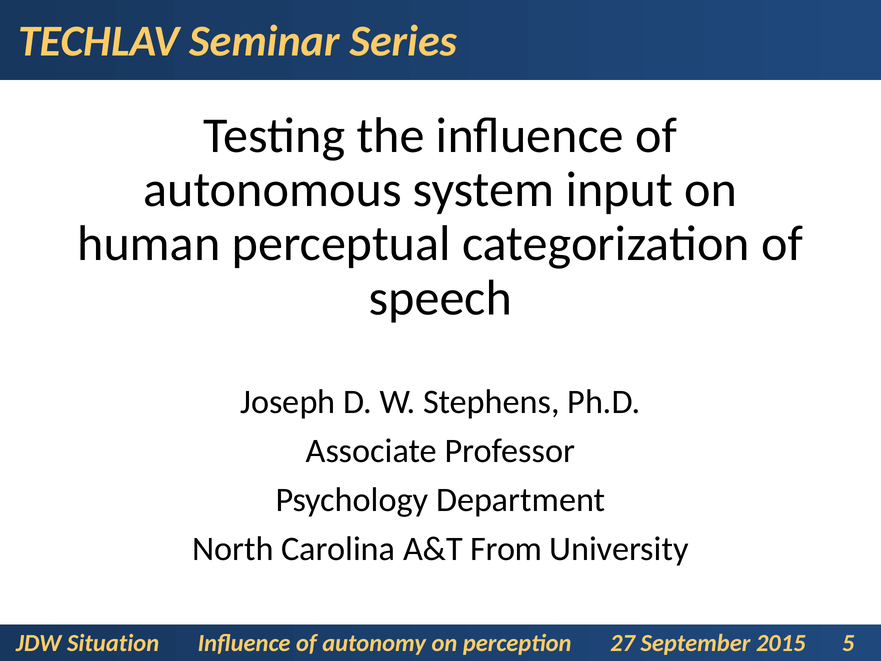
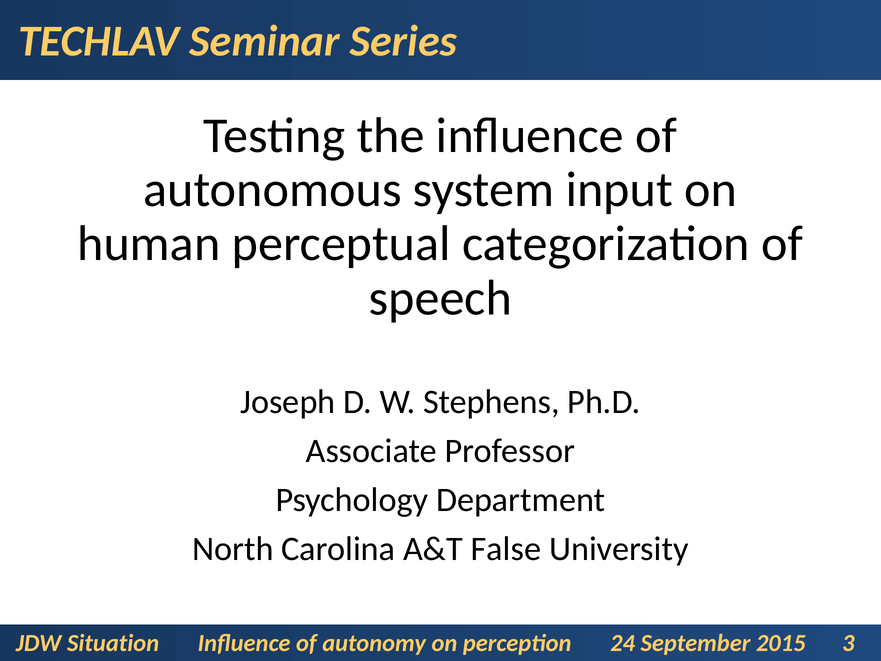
From: From -> False
27: 27 -> 24
5: 5 -> 3
